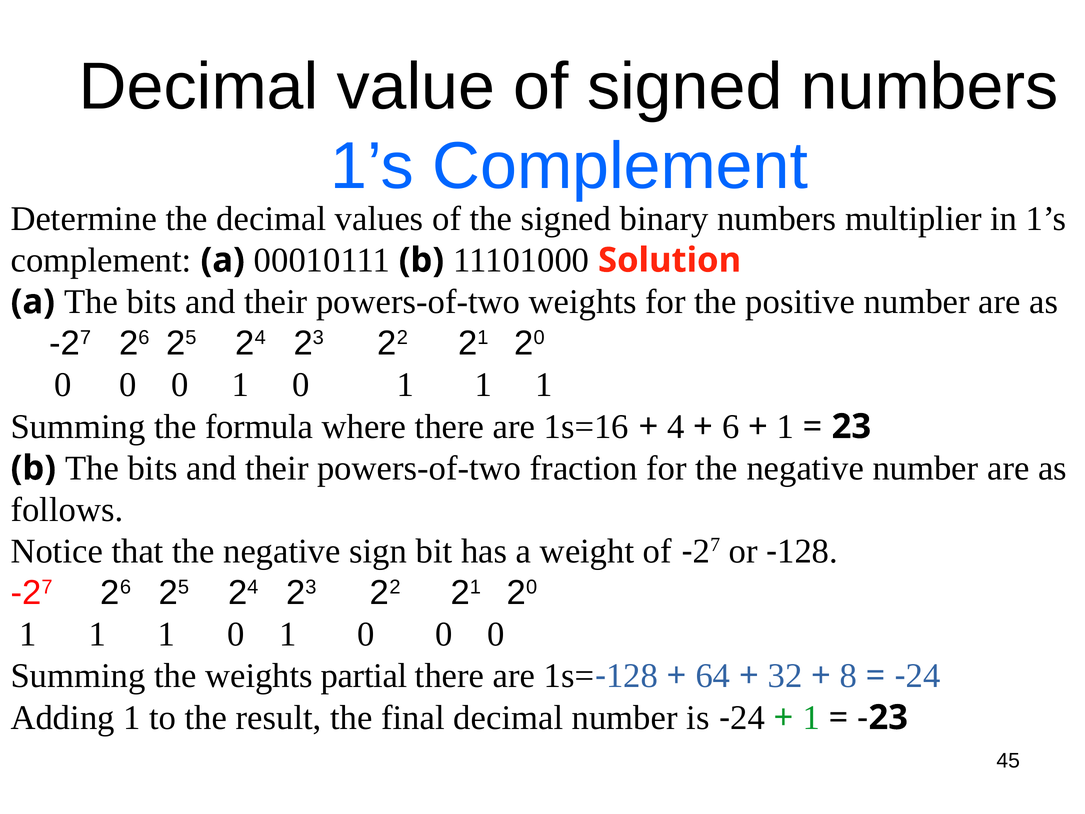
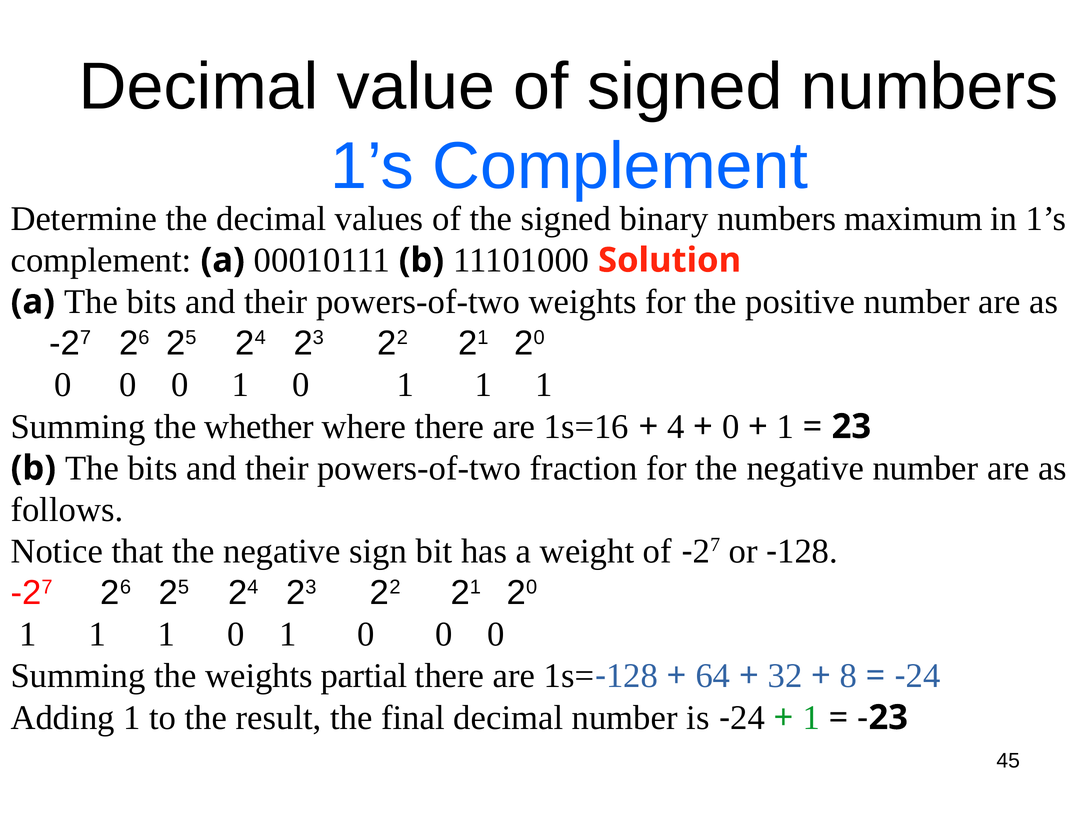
multiplier: multiplier -> maximum
formula: formula -> whether
6 at (731, 426): 6 -> 0
